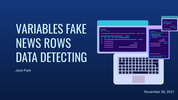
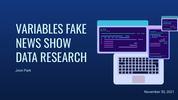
ROWS: ROWS -> SHOW
DETECTING: DETECTING -> RESEARCH
